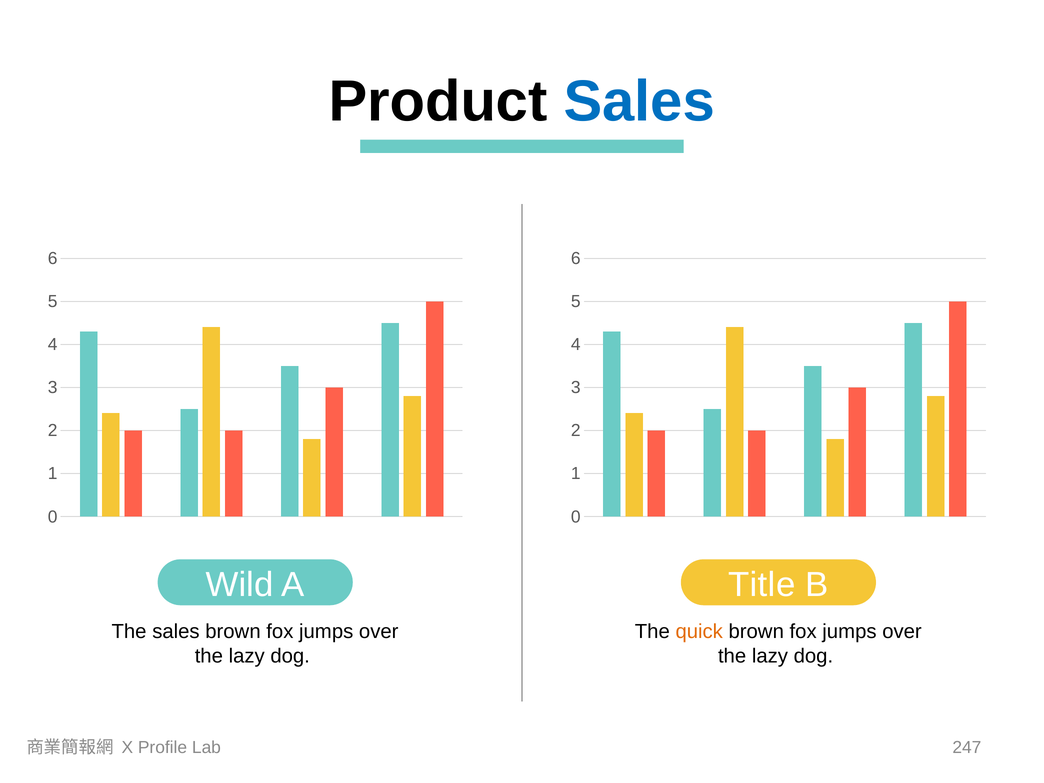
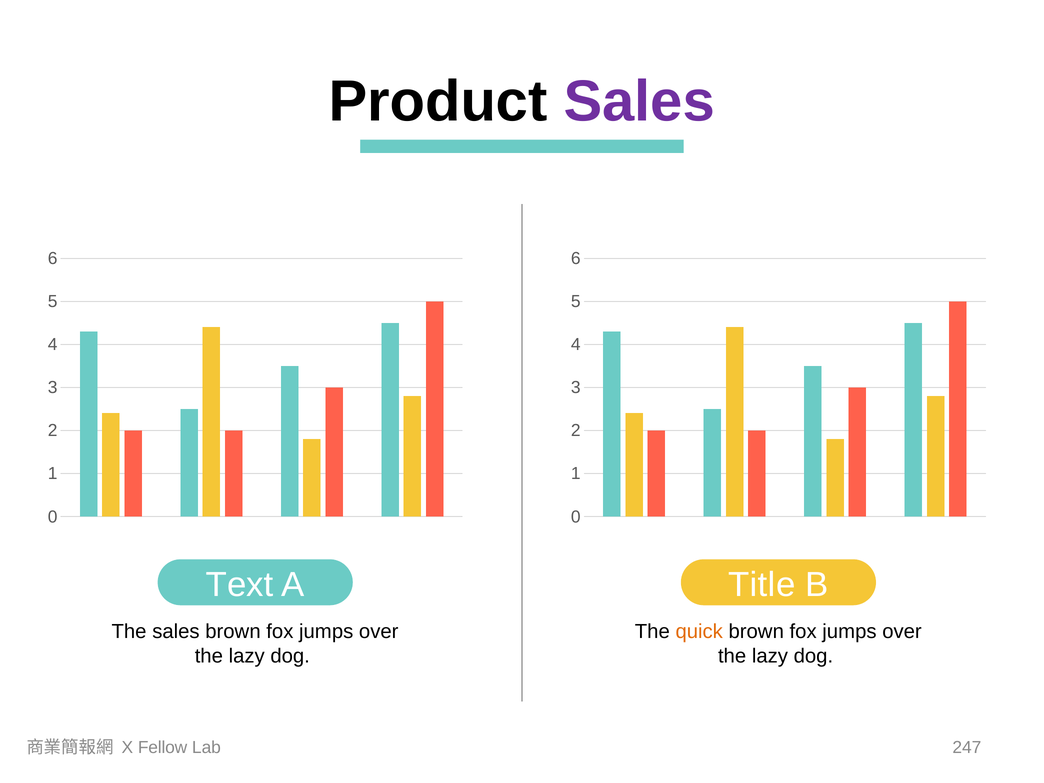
Sales at (639, 102) colour: blue -> purple
Wild: Wild -> Text
Profile: Profile -> Fellow
